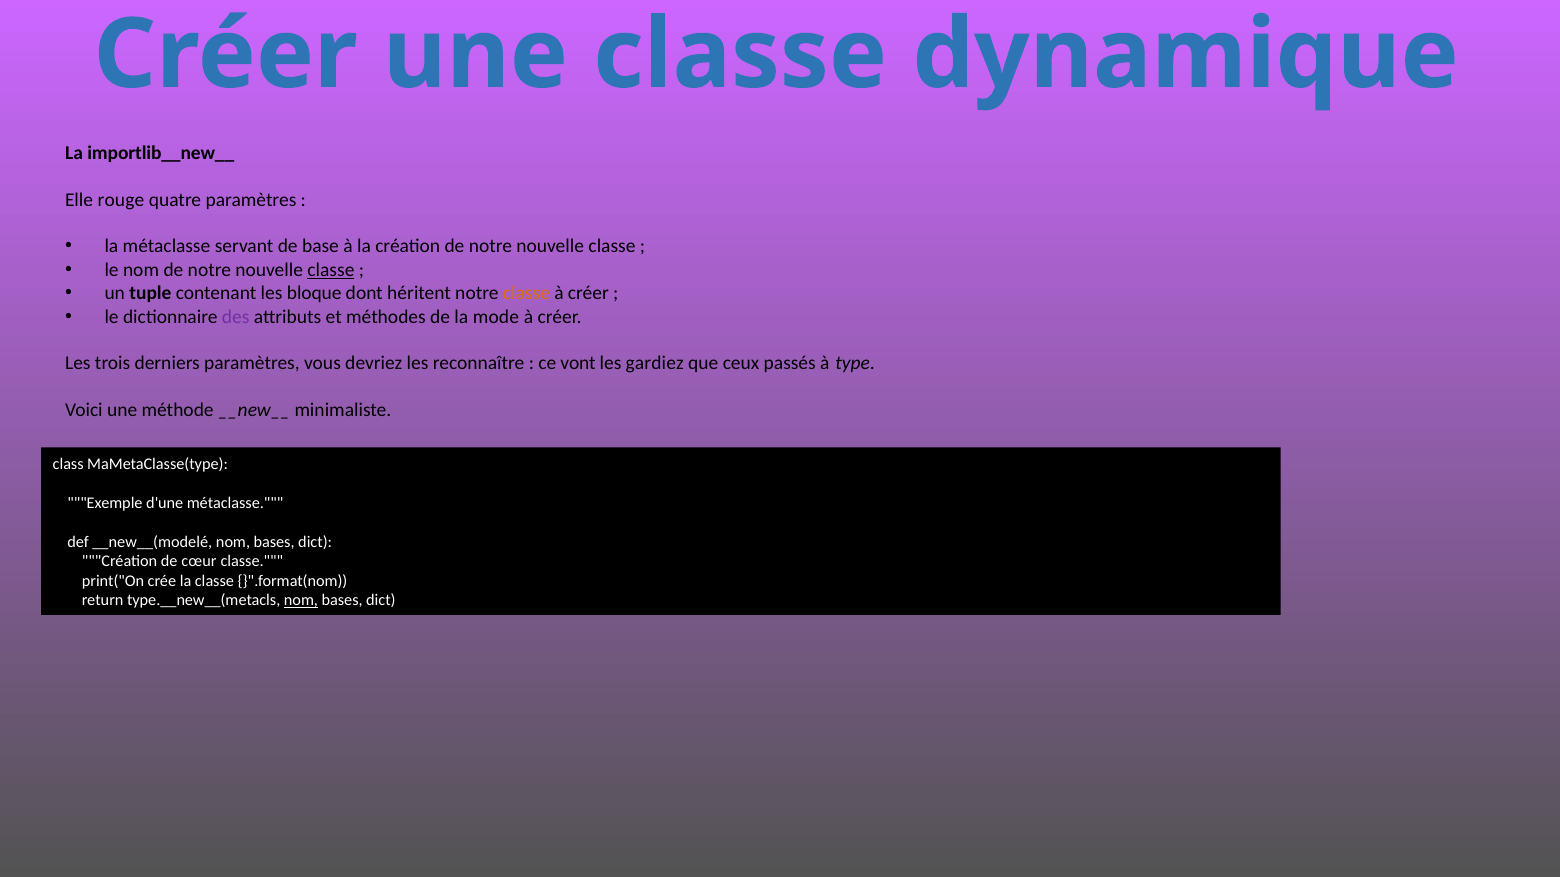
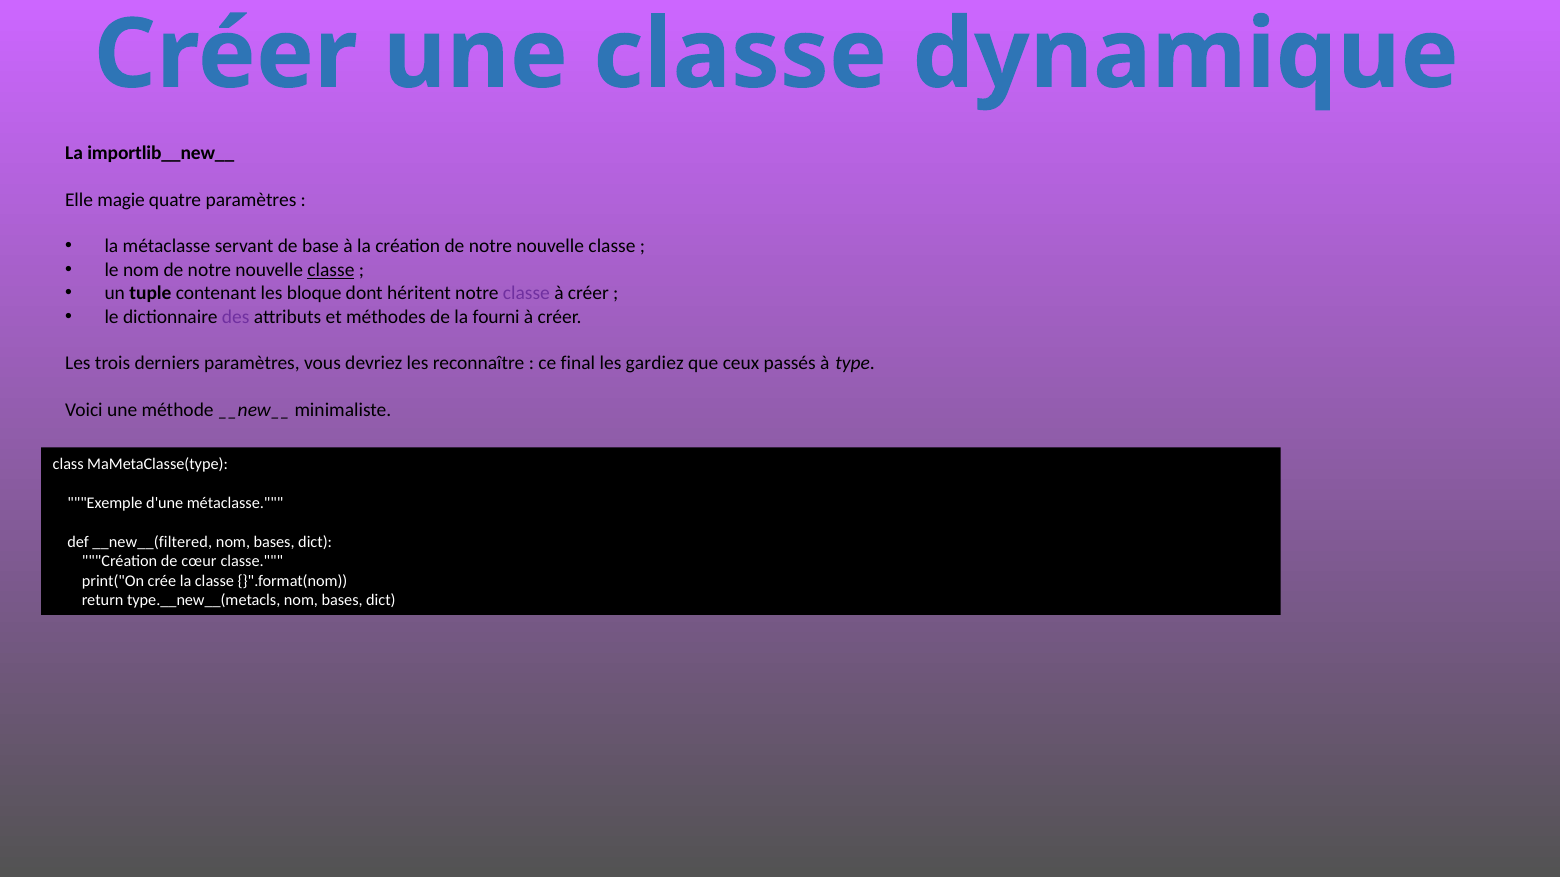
rouge: rouge -> magie
classe at (526, 293) colour: orange -> purple
mode: mode -> fourni
vont: vont -> final
__new__(modelé: __new__(modelé -> __new__(filtered
nom at (301, 601) underline: present -> none
